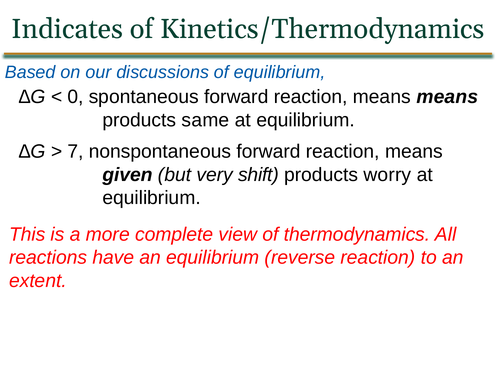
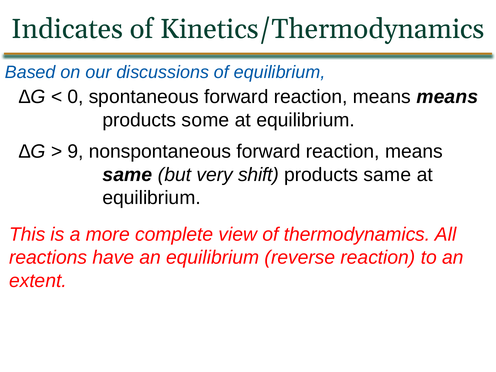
same: same -> some
7: 7 -> 9
given at (128, 175): given -> same
products worry: worry -> same
